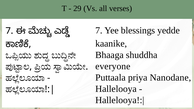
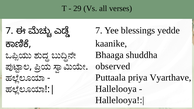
everyone: everyone -> observed
Nanodane: Nanodane -> Vyarthave
